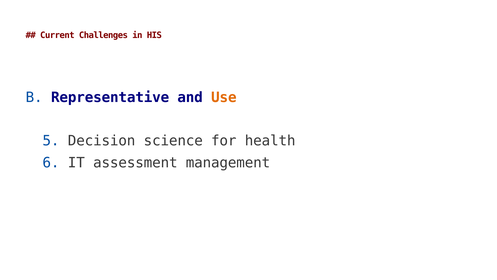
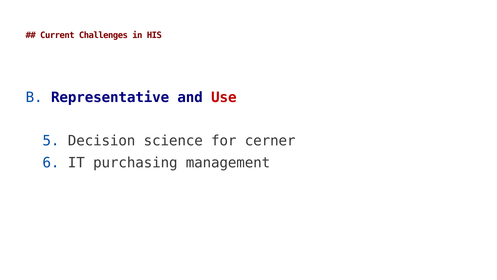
Use colour: orange -> red
health: health -> cerner
assessment: assessment -> purchasing
